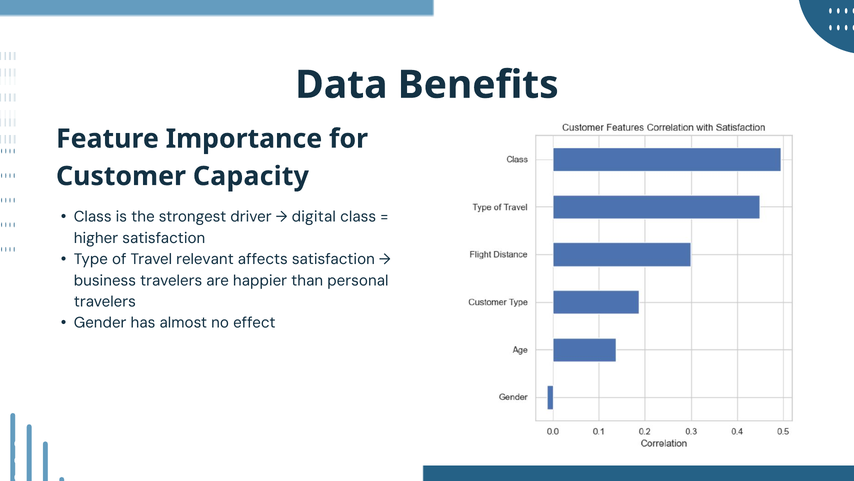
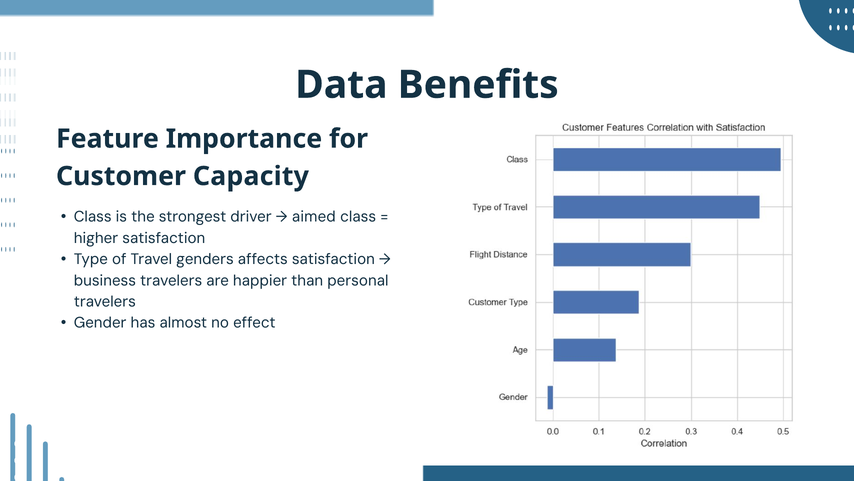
digital: digital -> aimed
relevant: relevant -> genders
